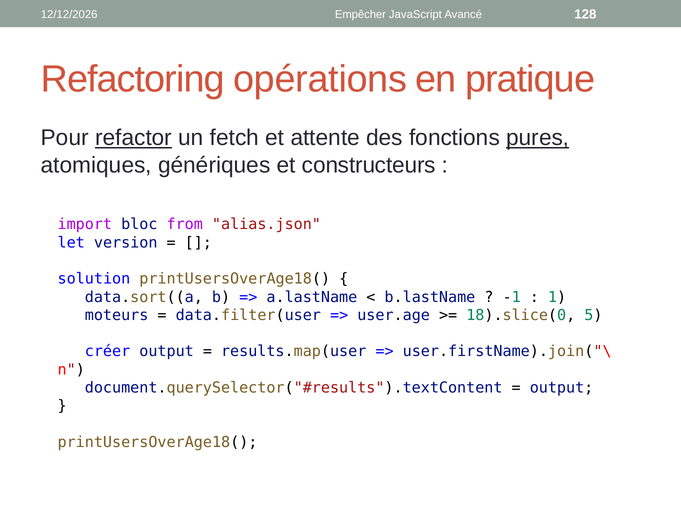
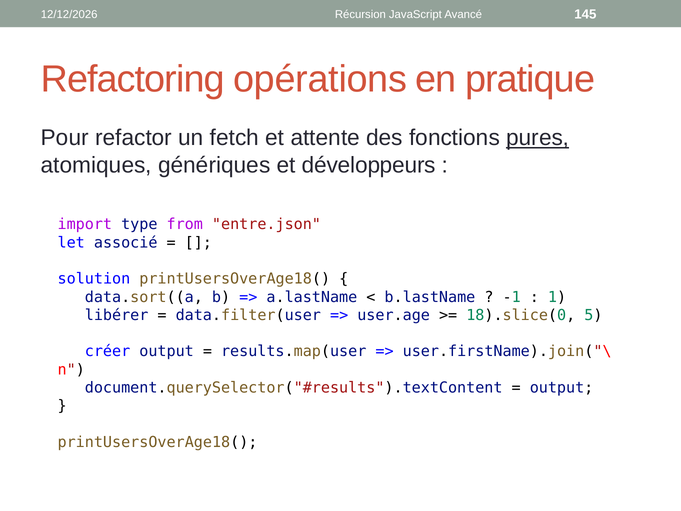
Empêcher: Empêcher -> Récursion
128: 128 -> 145
refactor underline: present -> none
constructeurs: constructeurs -> développeurs
bloc: bloc -> type
alias.json: alias.json -> entre.json
version: version -> associé
moteurs: moteurs -> libérer
